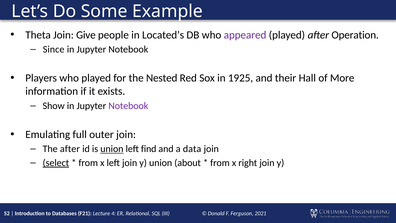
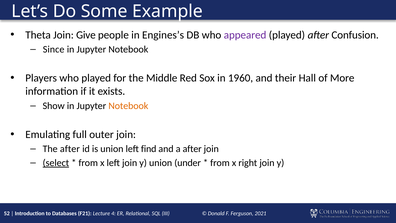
Located’s: Located’s -> Engines’s
Operation: Operation -> Confusion
Nested: Nested -> Middle
1925: 1925 -> 1960
Notebook at (128, 106) colour: purple -> orange
union at (112, 149) underline: present -> none
a data: data -> after
about: about -> under
